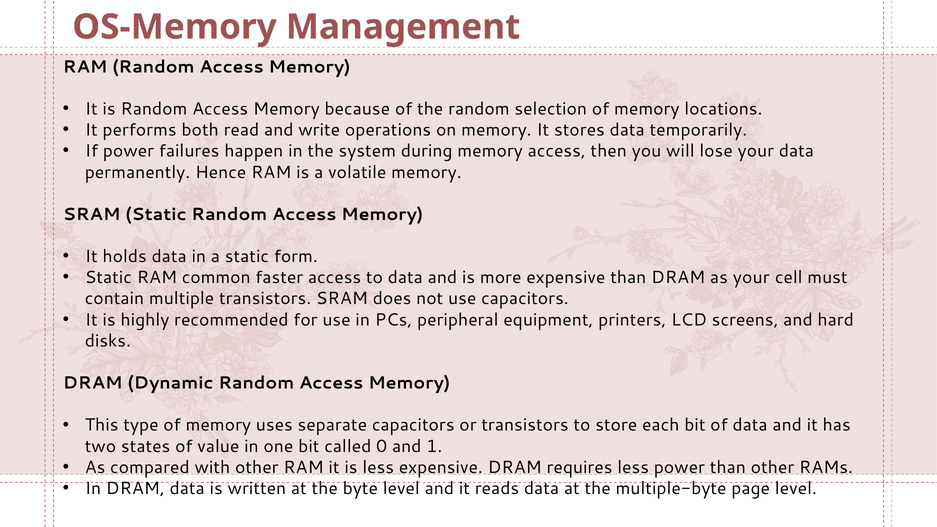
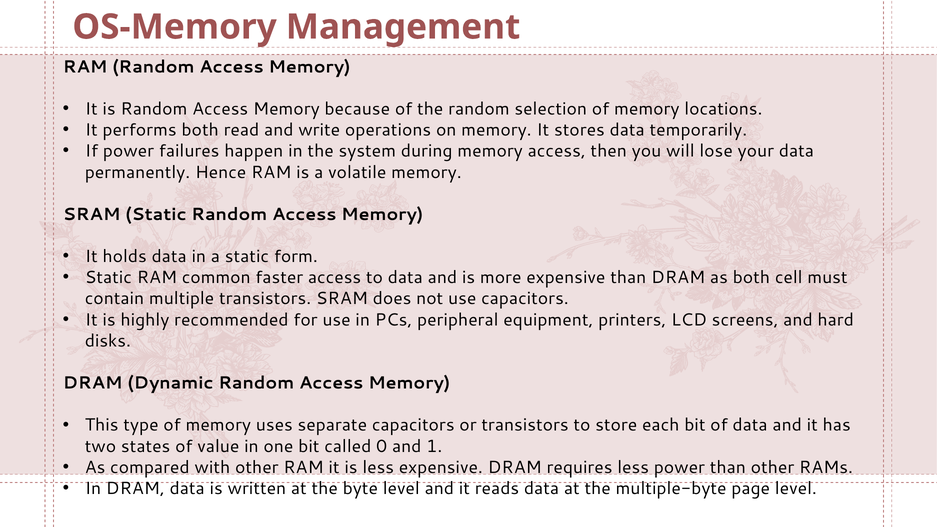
as your: your -> both
